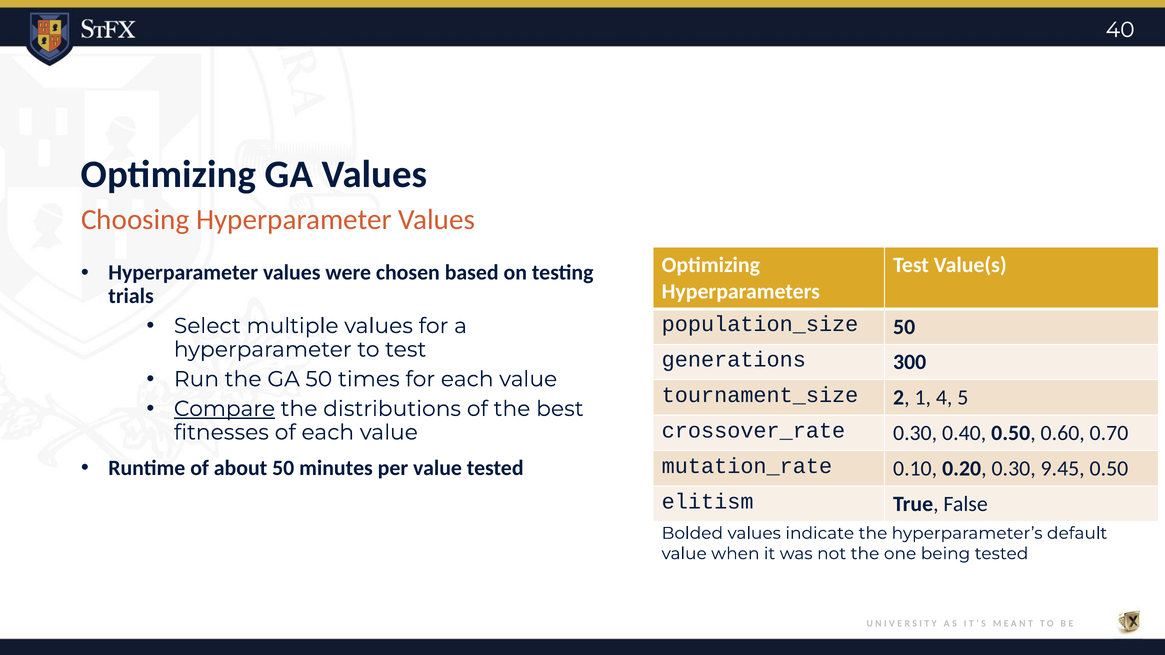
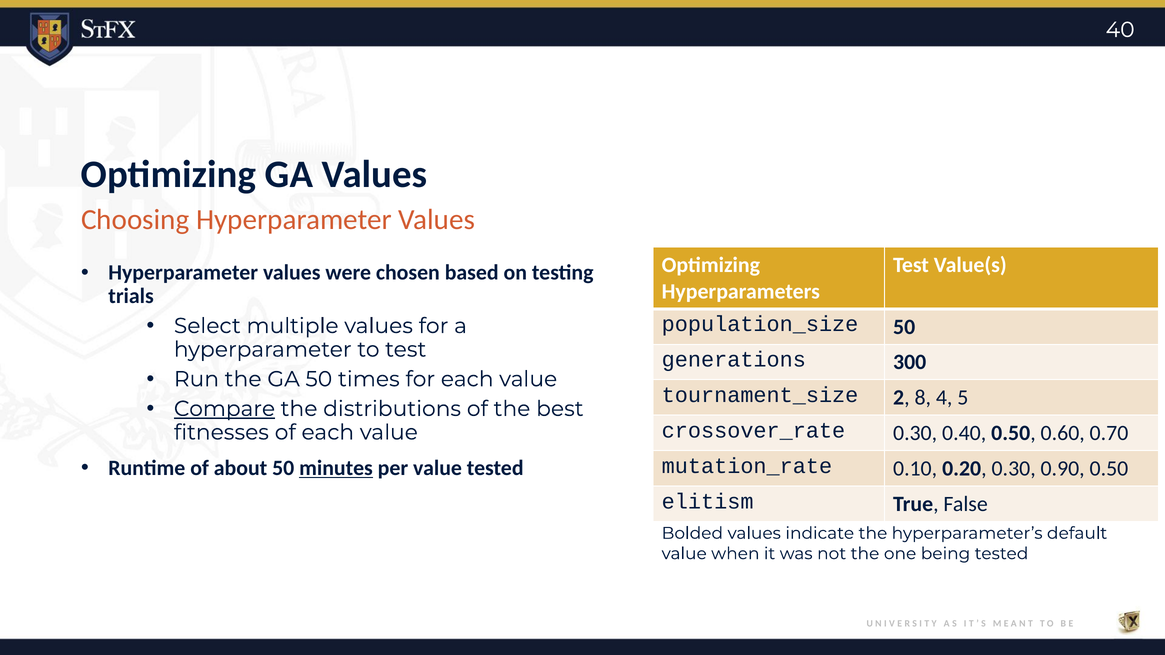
1: 1 -> 8
minutes underline: none -> present
9.45: 9.45 -> 0.90
